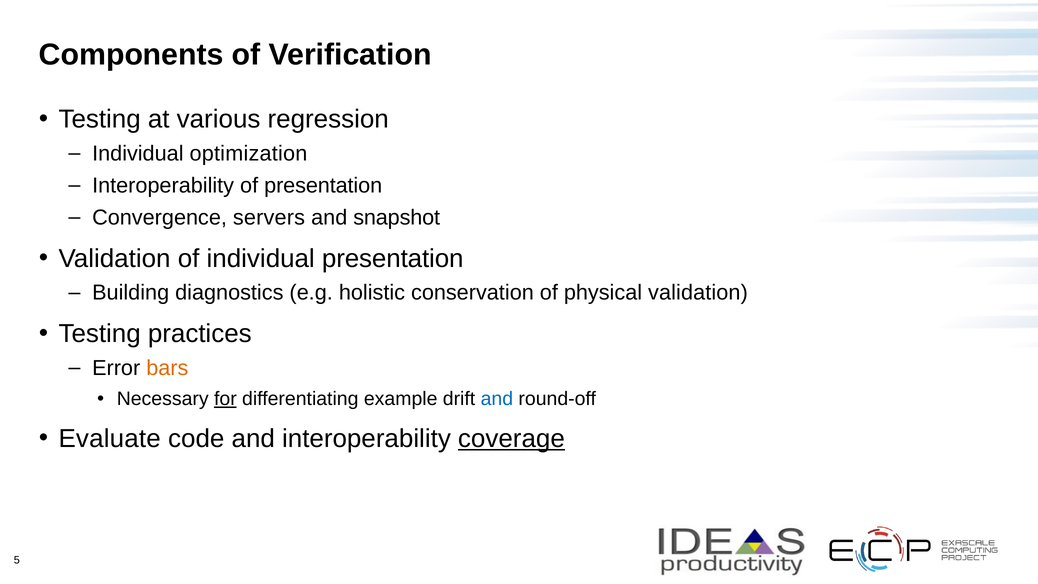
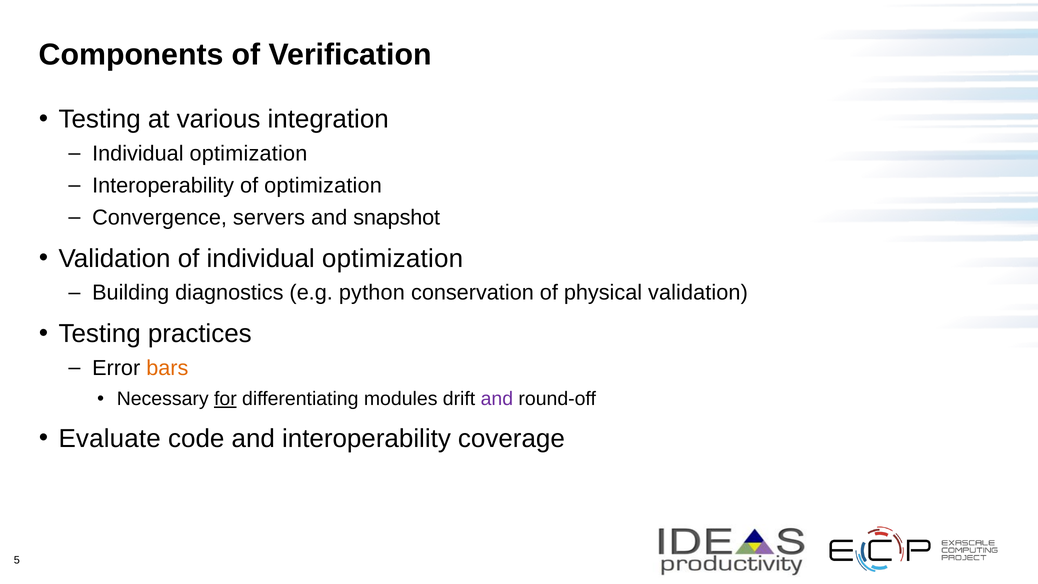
regression: regression -> integration
of presentation: presentation -> optimization
of individual presentation: presentation -> optimization
holistic: holistic -> python
example: example -> modules
and at (497, 399) colour: blue -> purple
coverage underline: present -> none
